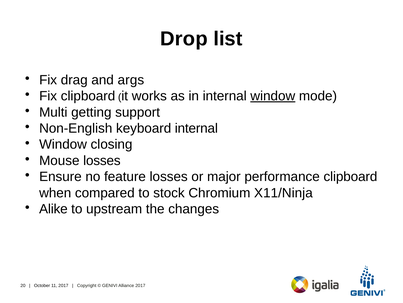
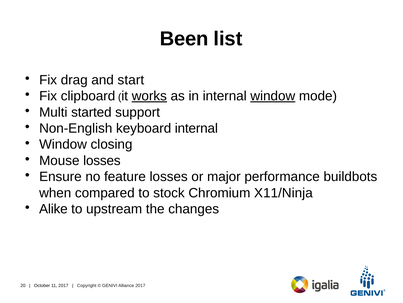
Drop: Drop -> Been
args: args -> start
works underline: none -> present
getting: getting -> started
performance clipboard: clipboard -> buildbots
